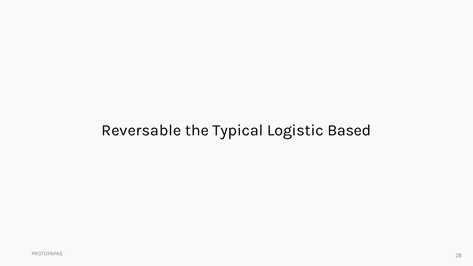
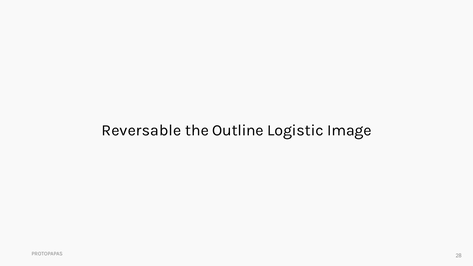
Typical: Typical -> Outline
Based: Based -> Image
